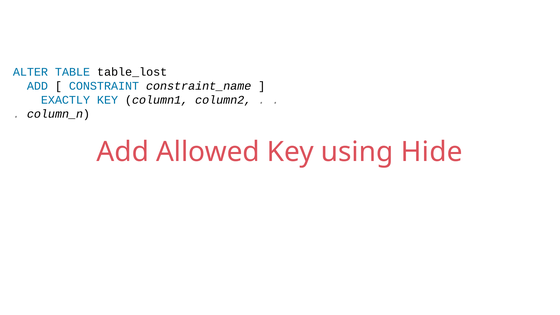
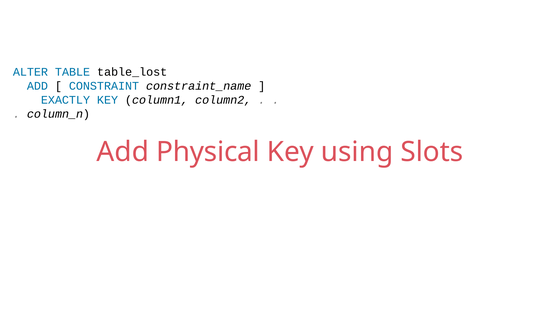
Allowed: Allowed -> Physical
Hide: Hide -> Slots
